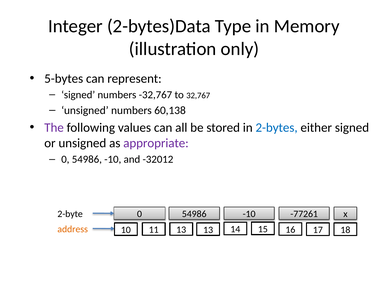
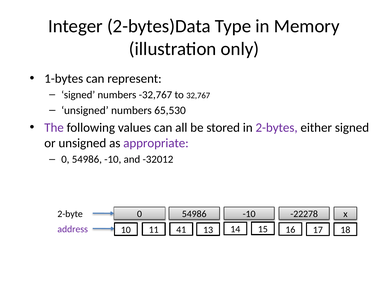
5-bytes: 5-bytes -> 1-bytes
60,138: 60,138 -> 65,530
2-bytes colour: blue -> purple
-77261: -77261 -> -22278
address colour: orange -> purple
11 13: 13 -> 41
